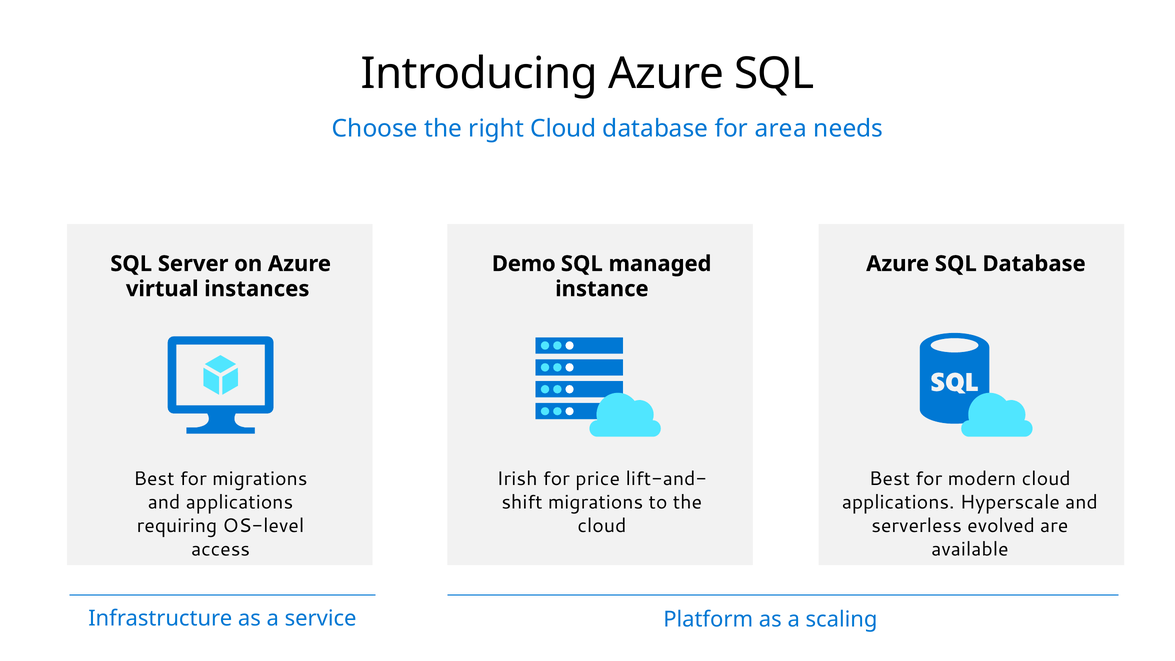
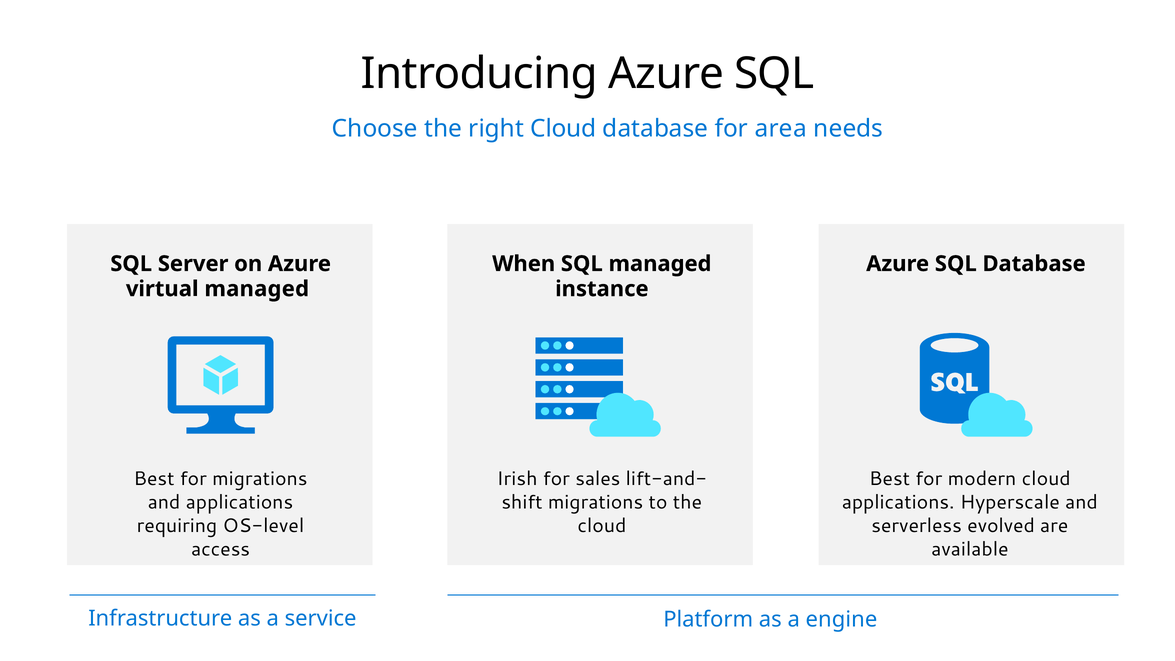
Demo: Demo -> When
virtual instances: instances -> managed
price: price -> sales
scaling: scaling -> engine
